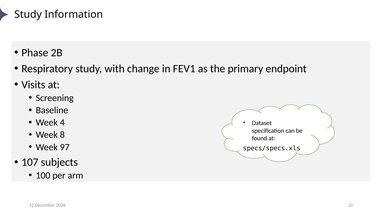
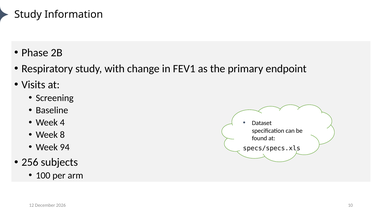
97: 97 -> 94
107: 107 -> 256
